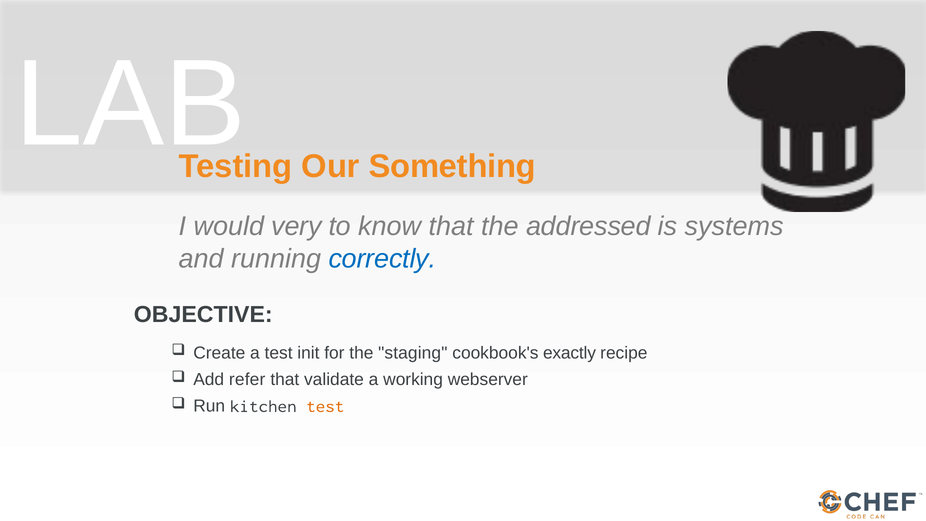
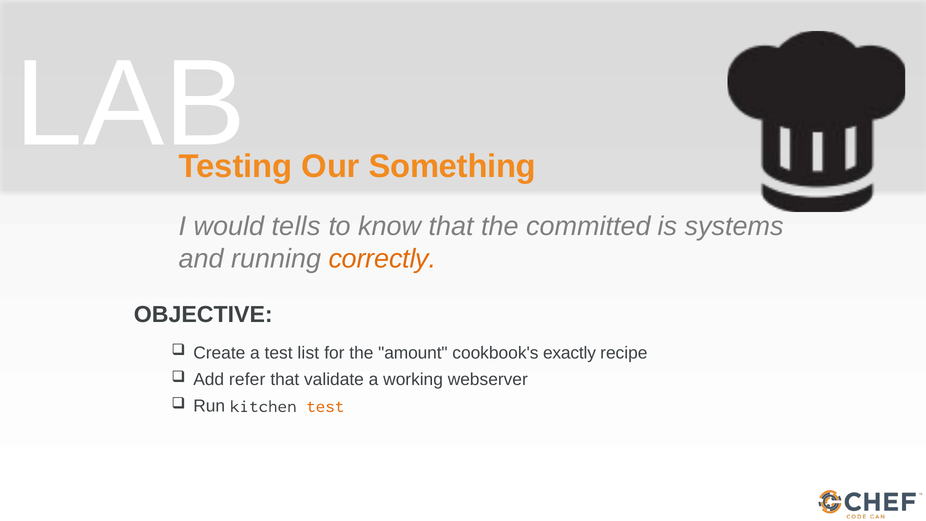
very: very -> tells
addressed: addressed -> committed
correctly colour: blue -> orange
init: init -> list
staging: staging -> amount
